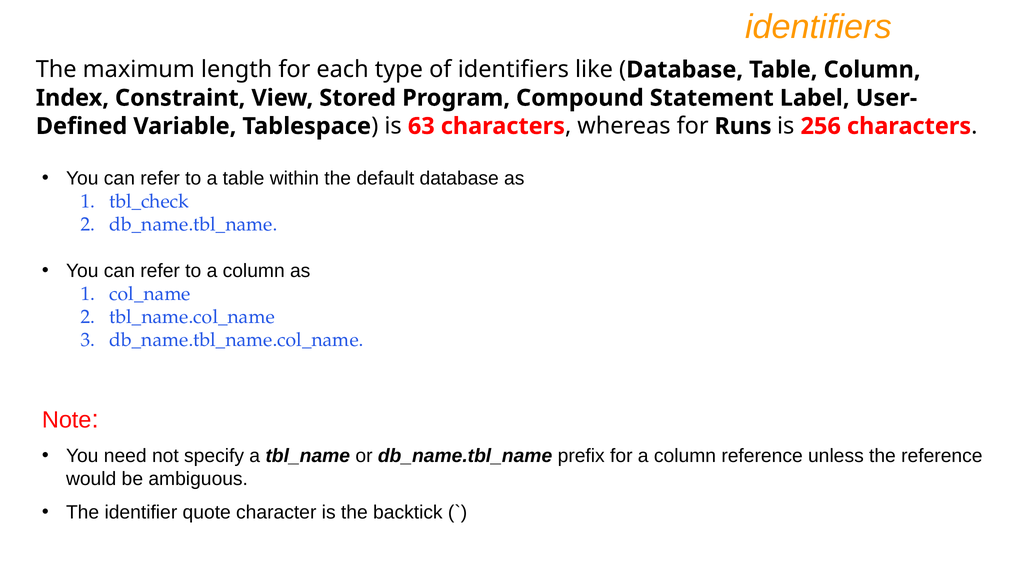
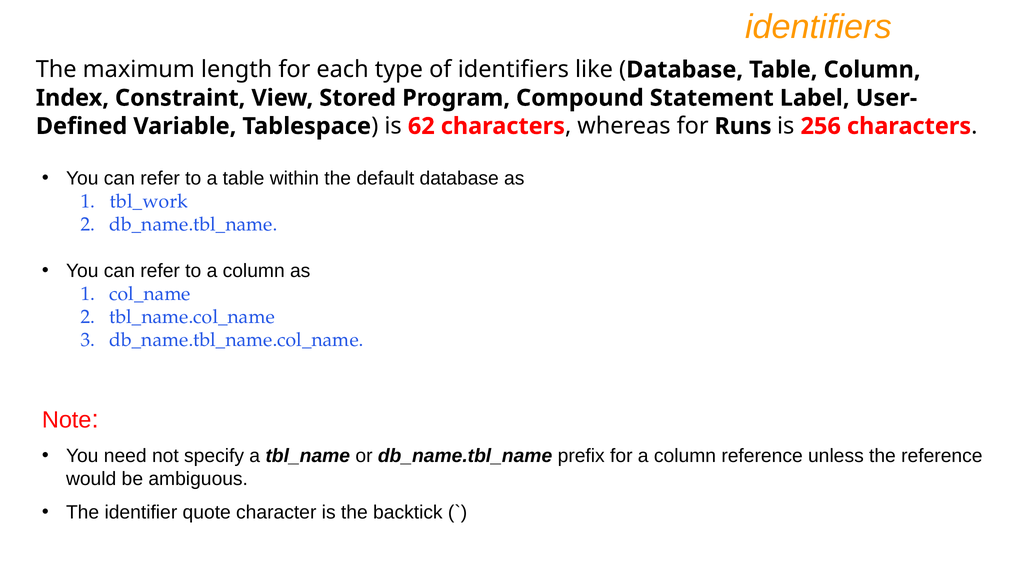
63: 63 -> 62
tbl_check: tbl_check -> tbl_work
